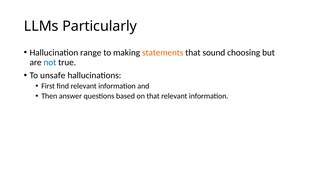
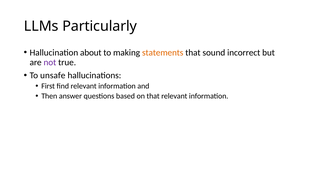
range: range -> about
choosing: choosing -> incorrect
not colour: blue -> purple
